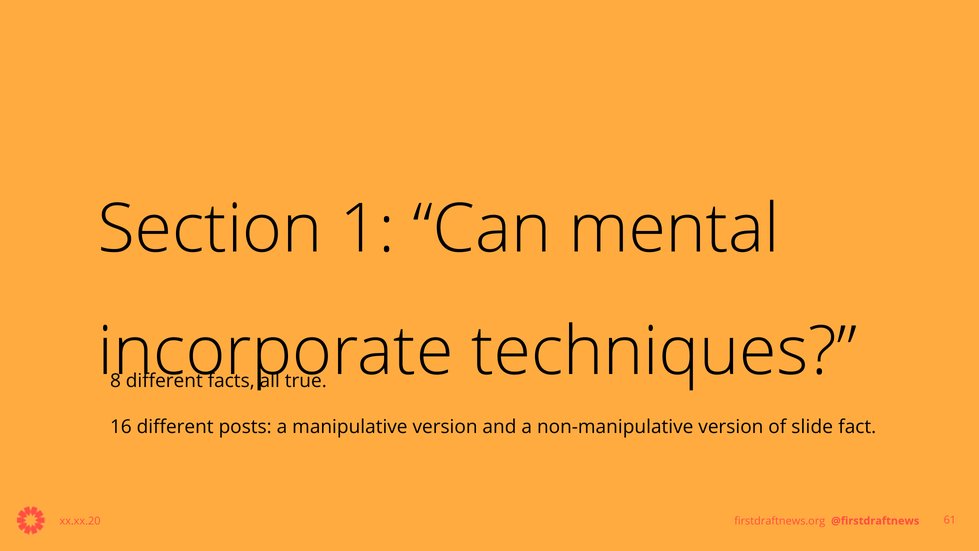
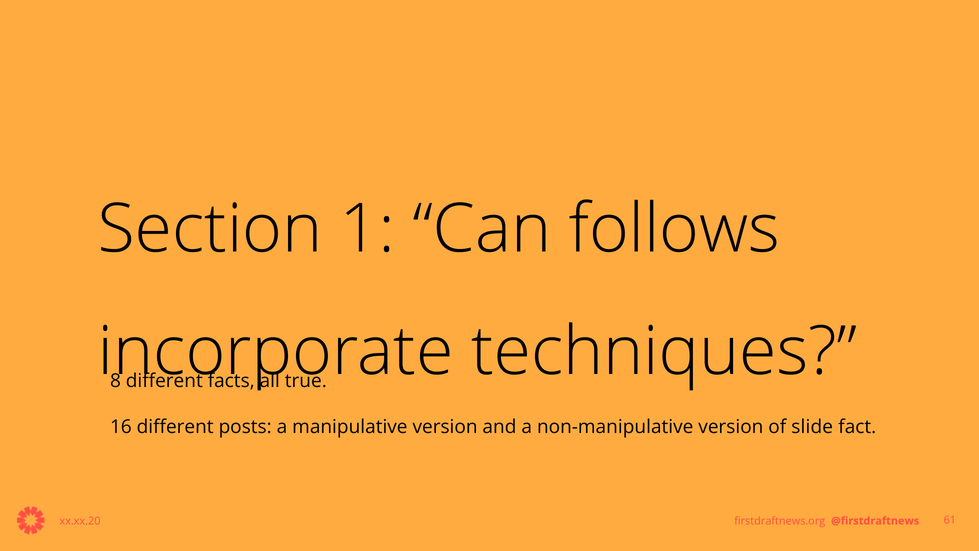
mental: mental -> follows
